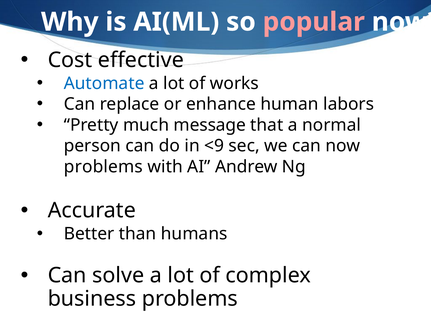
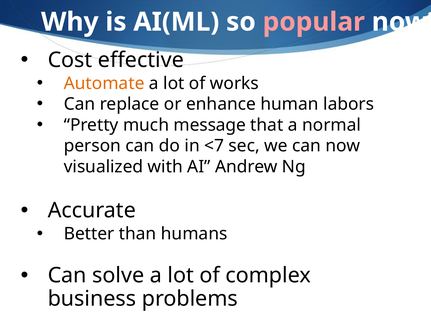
Automate colour: blue -> orange
<9: <9 -> <7
problems at (103, 167): problems -> visualized
